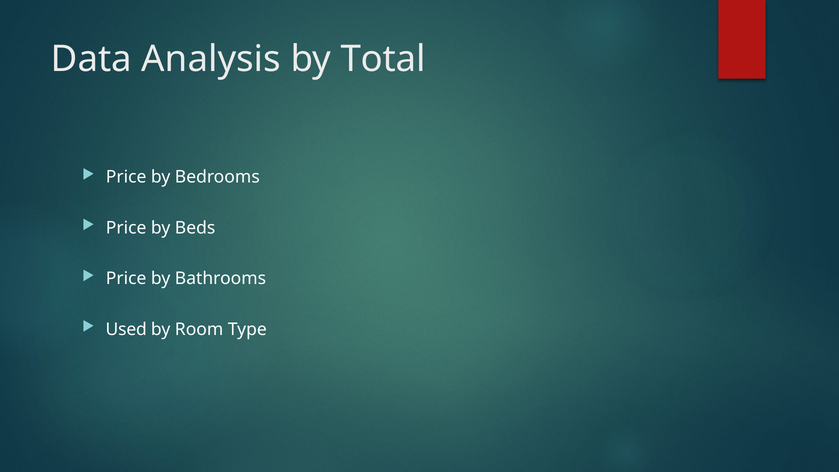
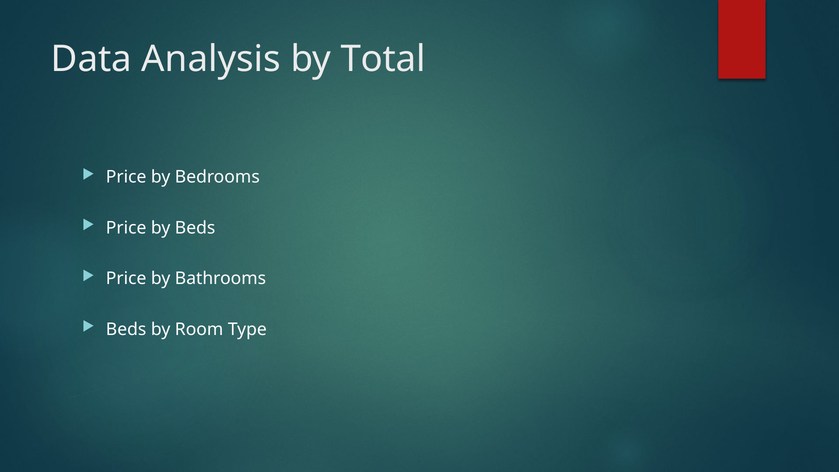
Used at (126, 329): Used -> Beds
